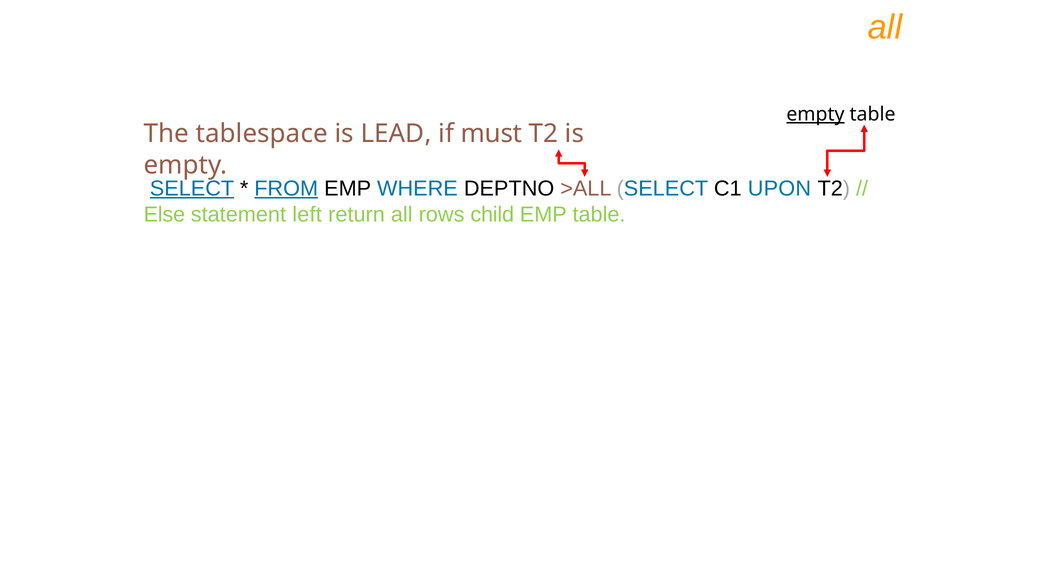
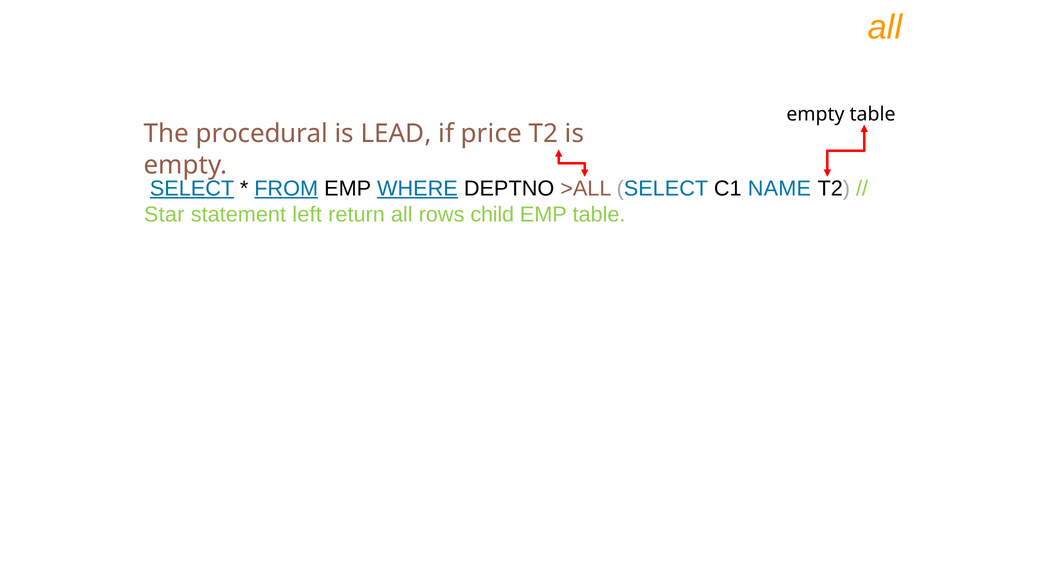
empty at (815, 114) underline: present -> none
tablespace: tablespace -> procedural
must: must -> price
WHERE underline: none -> present
UPON: UPON -> NAME
Else: Else -> Star
